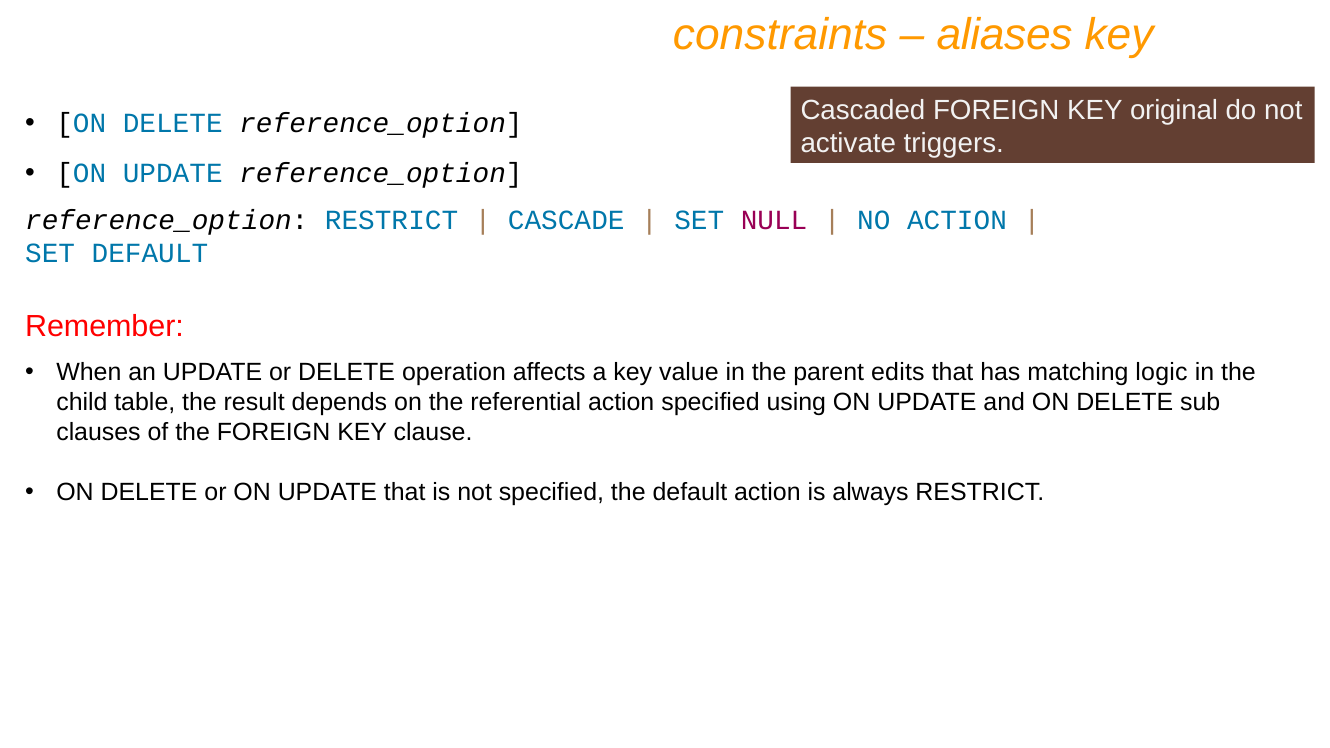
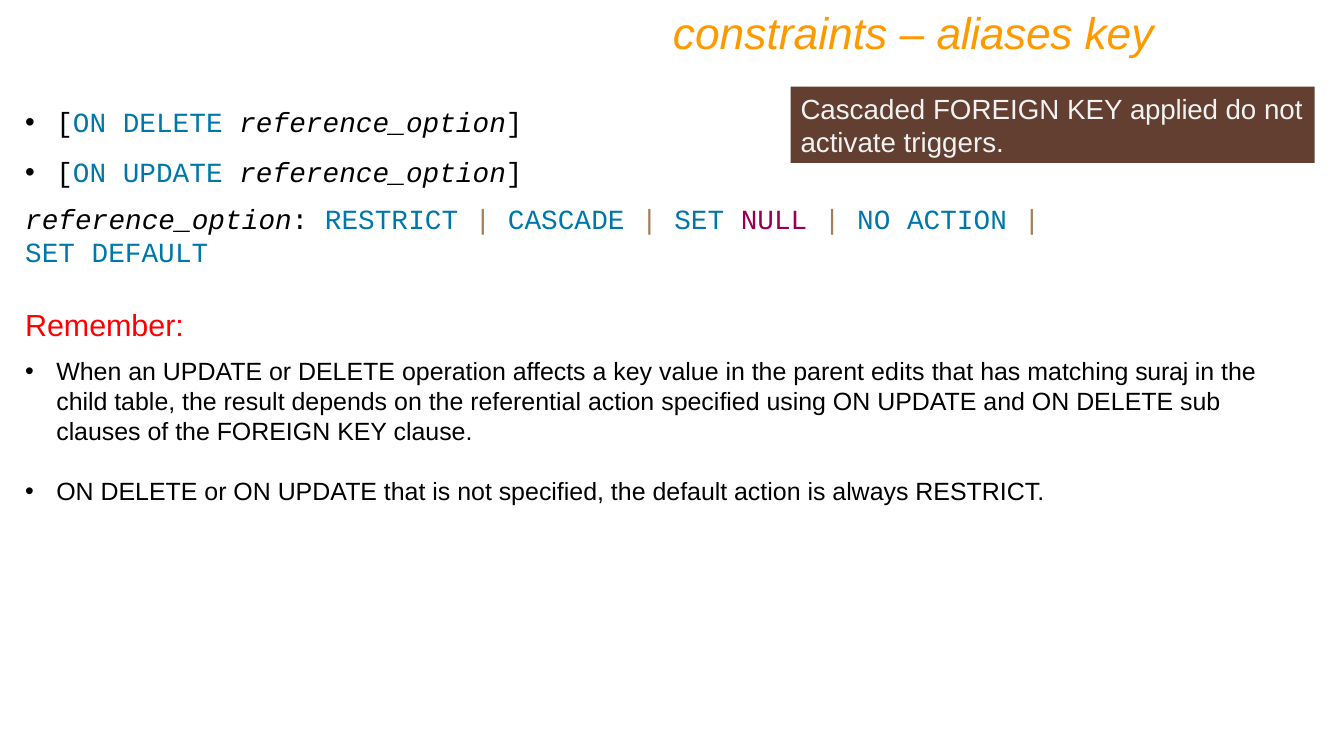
original: original -> applied
logic: logic -> suraj
